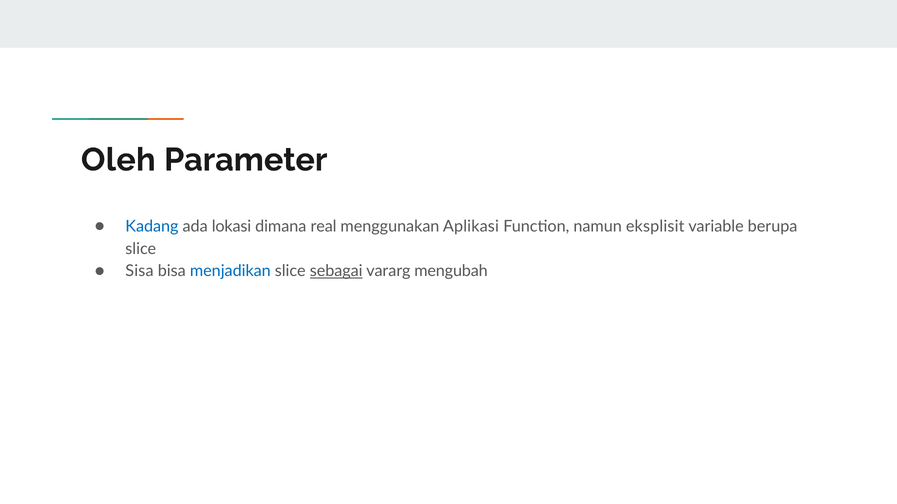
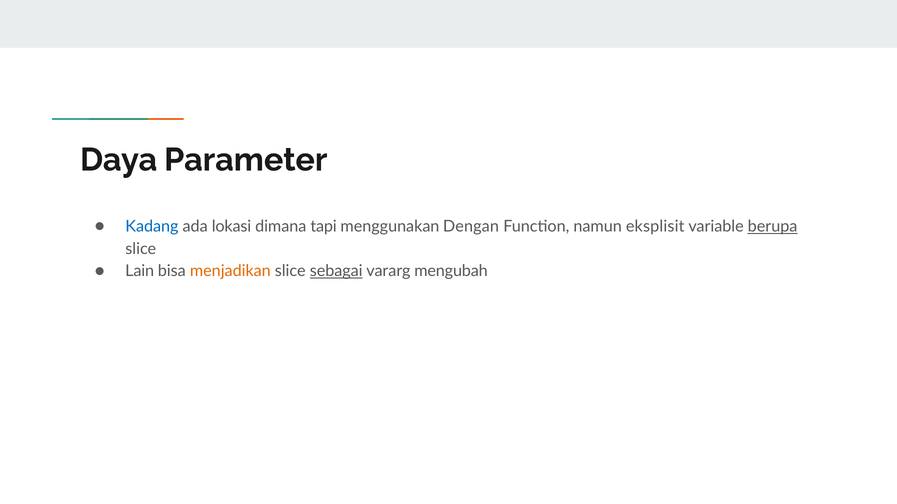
Oleh: Oleh -> Daya
real: real -> tapi
Aplikasi: Aplikasi -> Dengan
berupa underline: none -> present
Sisa: Sisa -> Lain
menjadikan colour: blue -> orange
